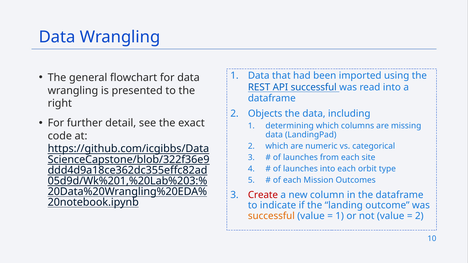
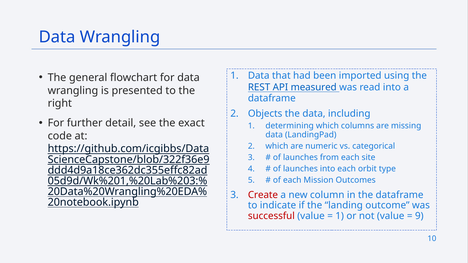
API successful: successful -> measured
successful at (271, 216) colour: orange -> red
2 at (419, 216): 2 -> 9
